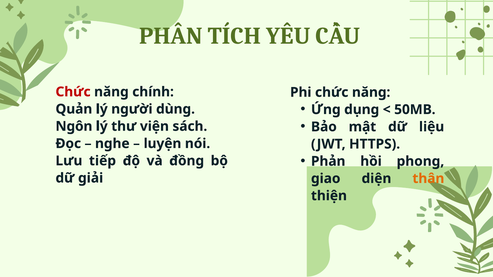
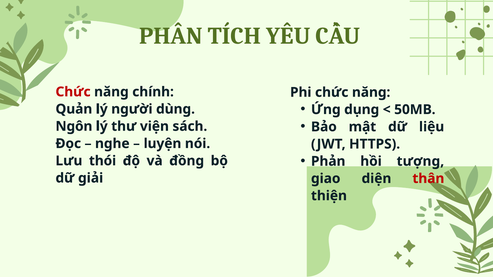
phong: phong -> tượng
tiếp: tiếp -> thói
thân colour: orange -> red
